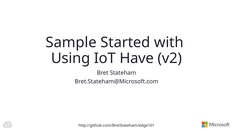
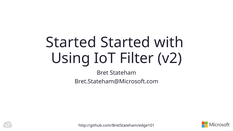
Sample at (71, 43): Sample -> Started
Have: Have -> Filter
